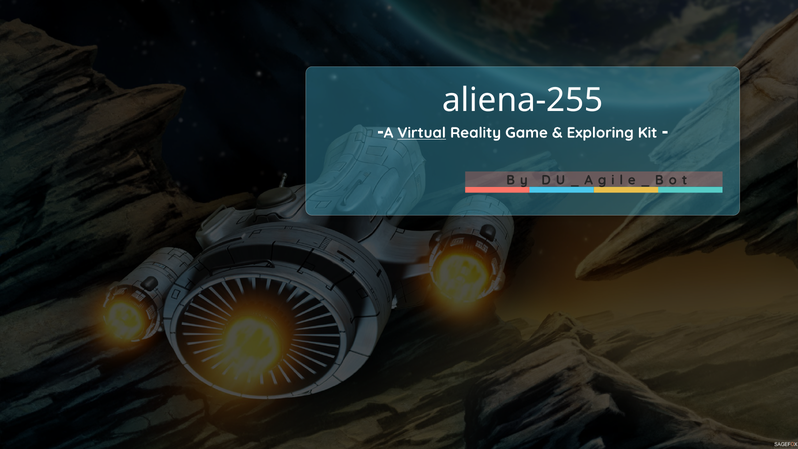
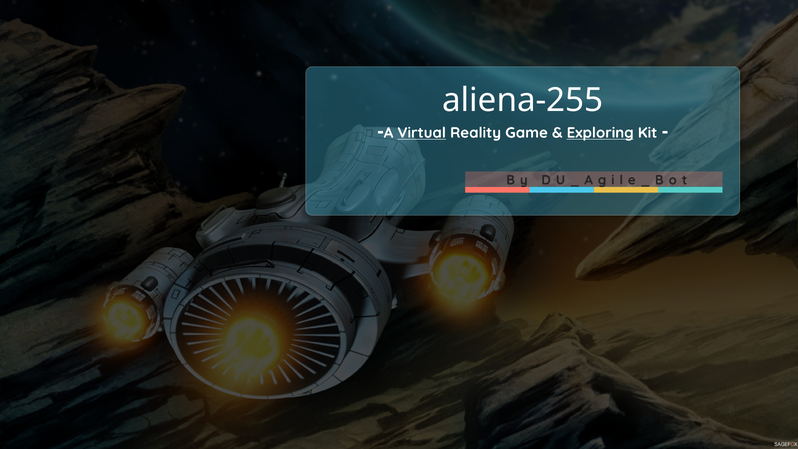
Exploring underline: none -> present
